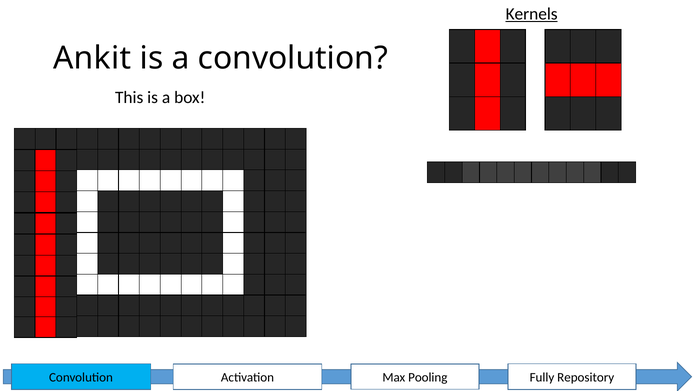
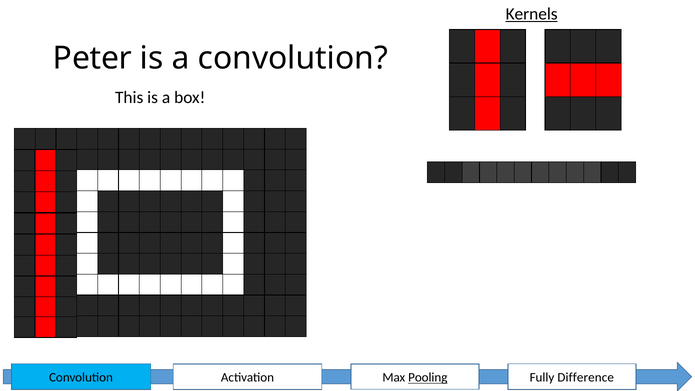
Ankit: Ankit -> Peter
Pooling underline: none -> present
Repository: Repository -> Difference
